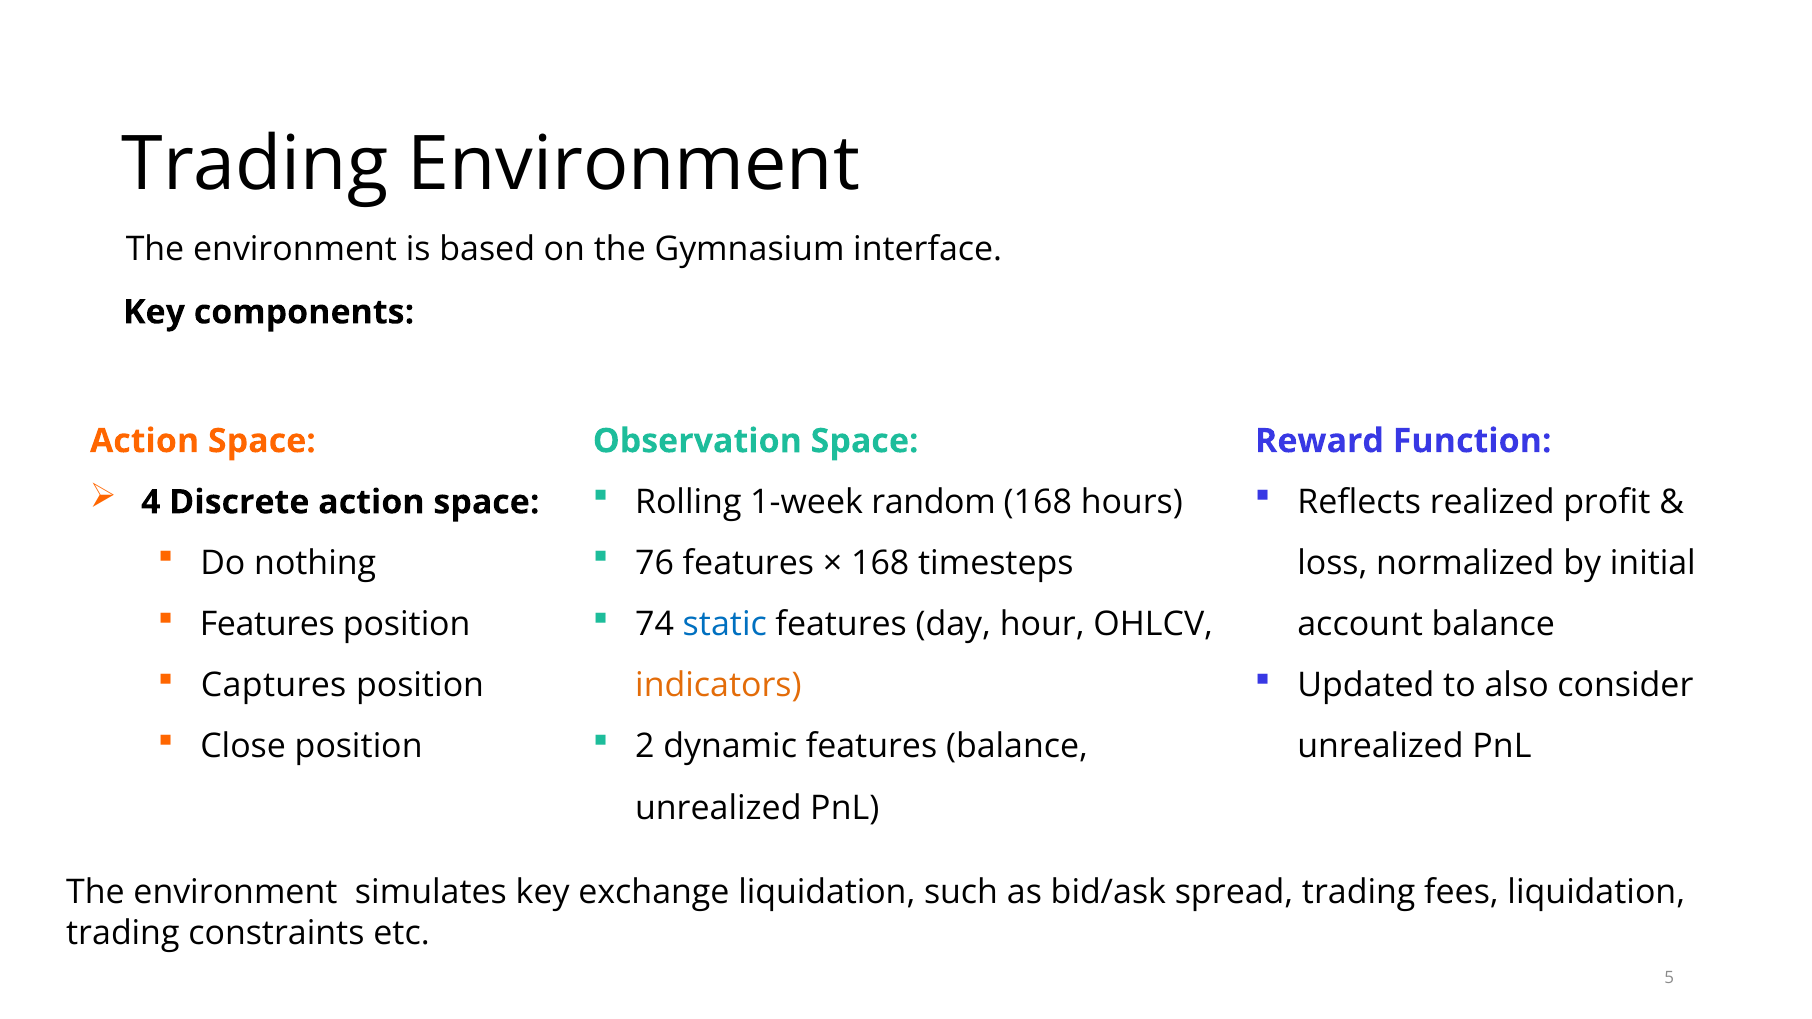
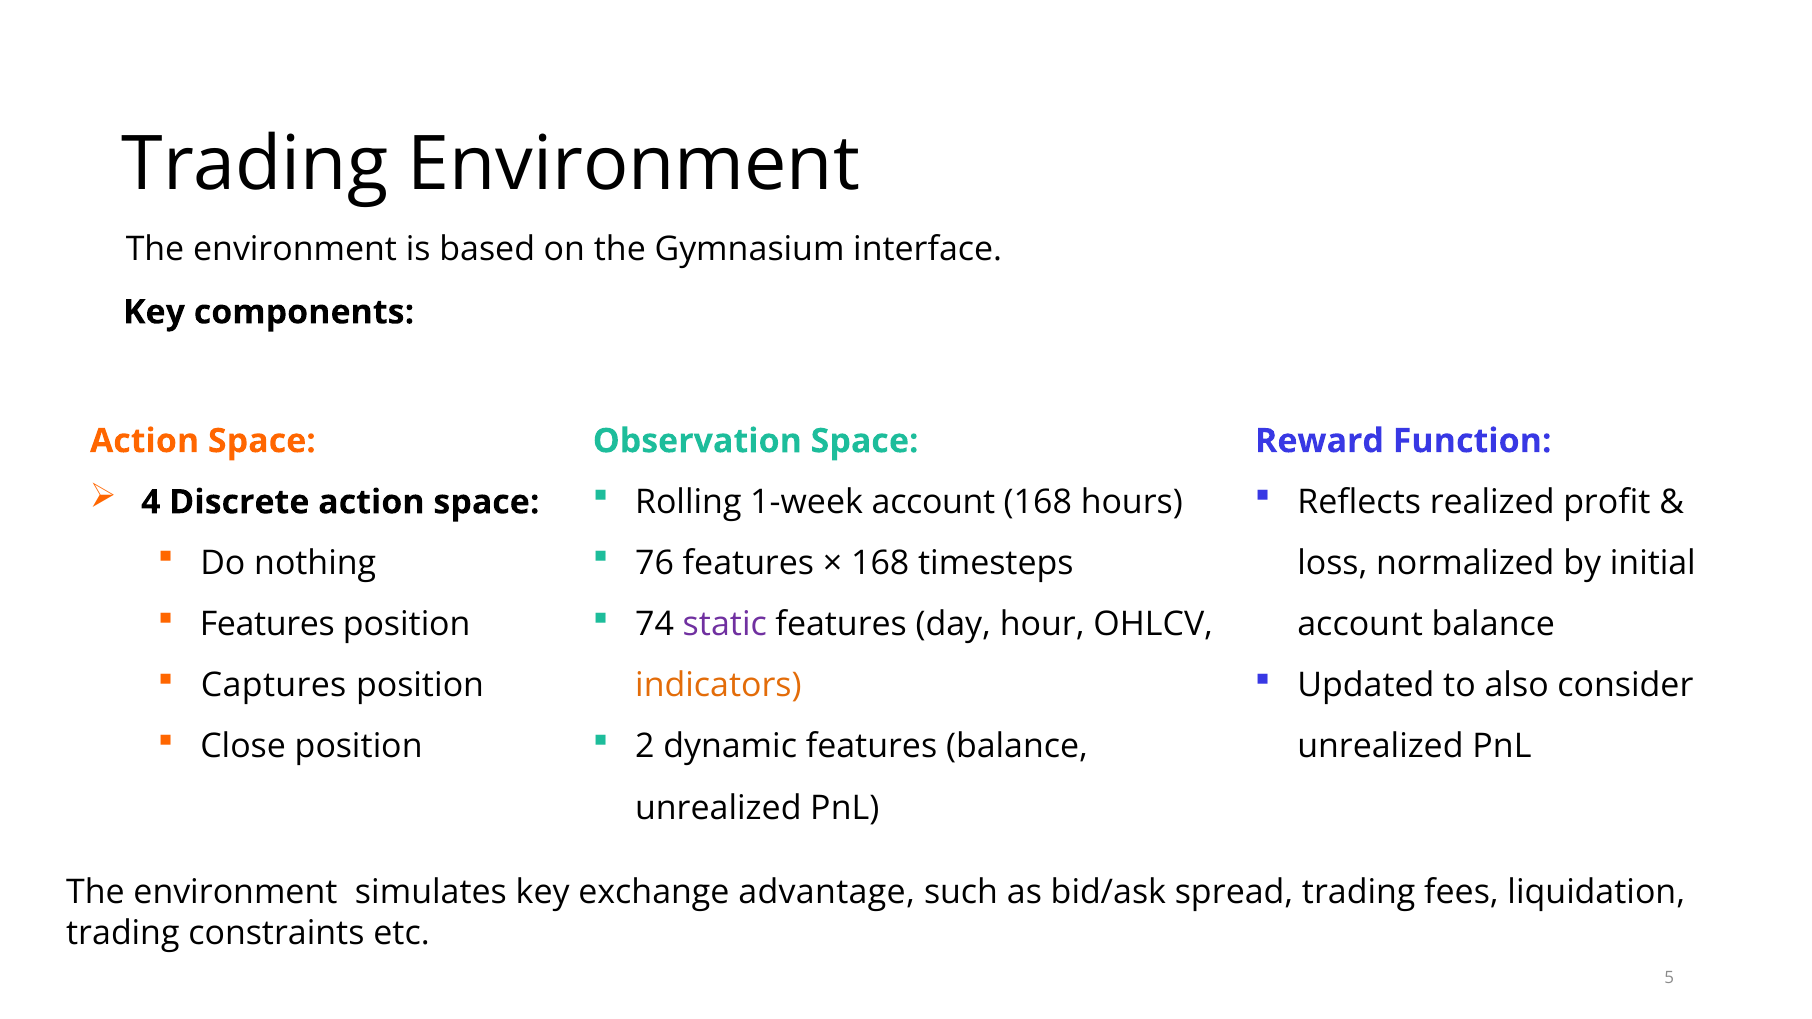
1-week random: random -> account
static colour: blue -> purple
exchange liquidation: liquidation -> advantage
